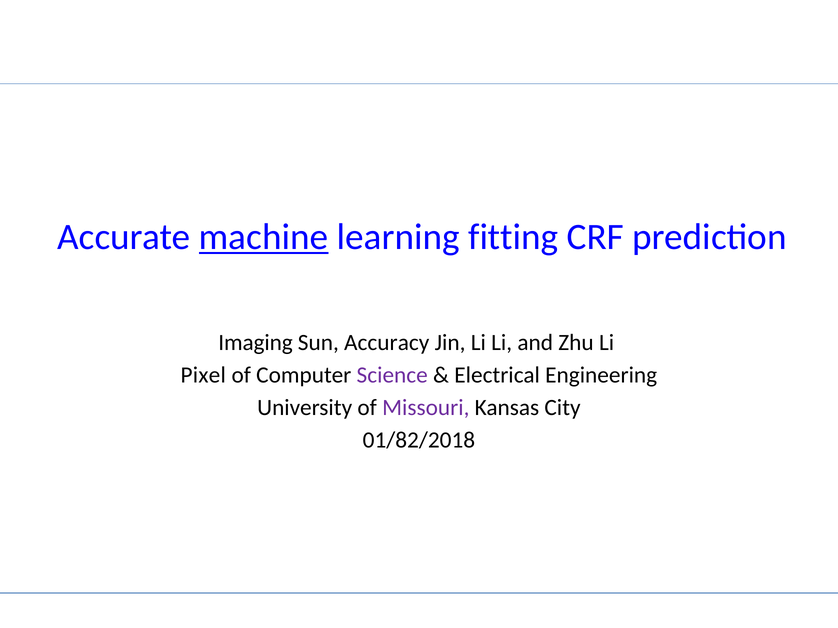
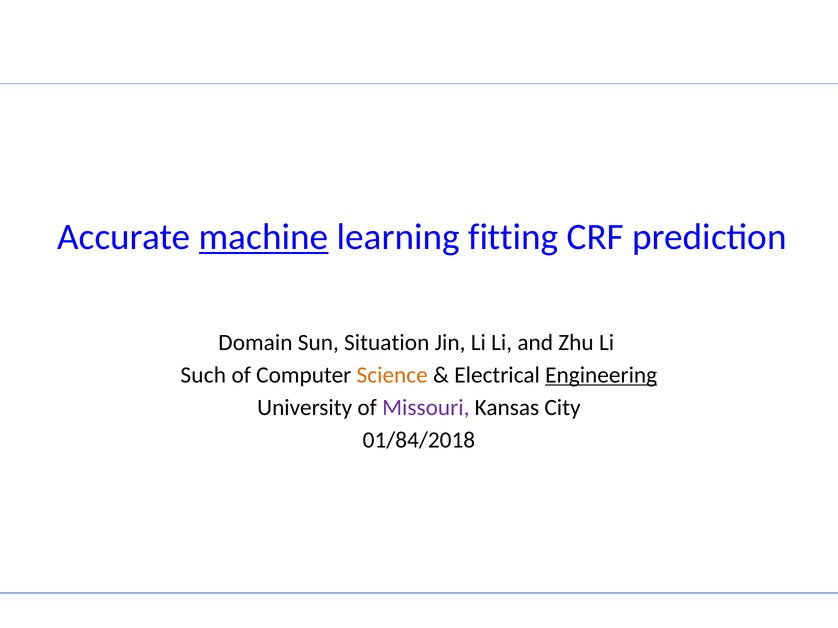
Imaging: Imaging -> Domain
Accuracy: Accuracy -> Situation
Pixel: Pixel -> Such
Science colour: purple -> orange
Engineering underline: none -> present
01/82/2018: 01/82/2018 -> 01/84/2018
